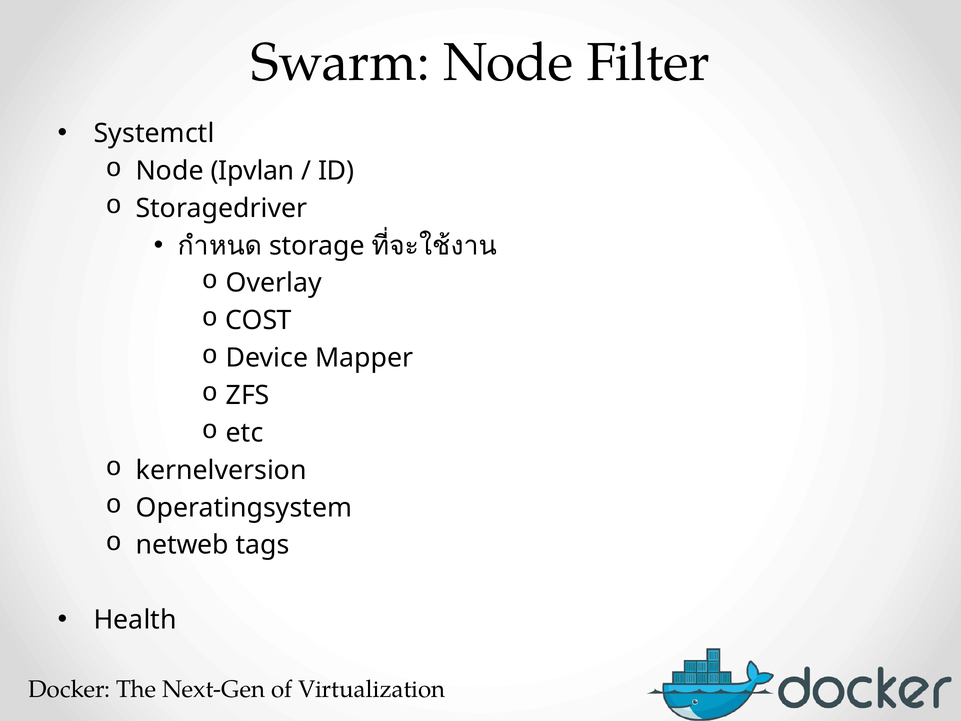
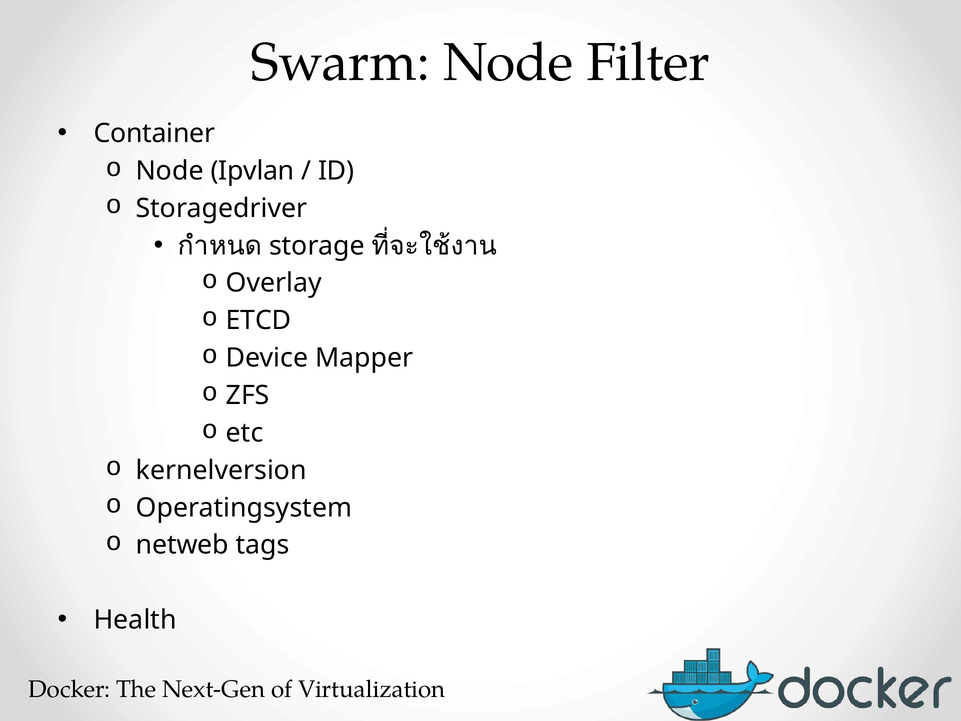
Systemctl: Systemctl -> Container
COST: COST -> ETCD
